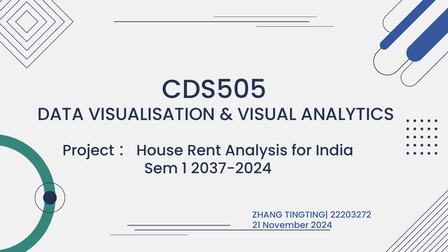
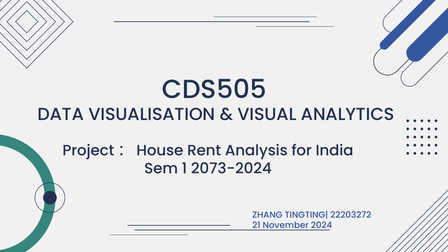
2037-2024: 2037-2024 -> 2073-2024
